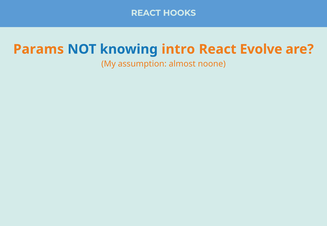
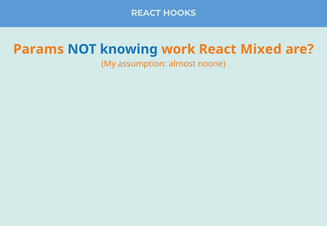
intro: intro -> work
Evolve: Evolve -> Mixed
